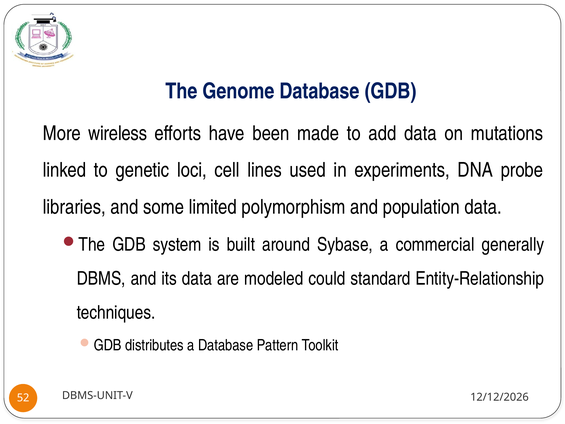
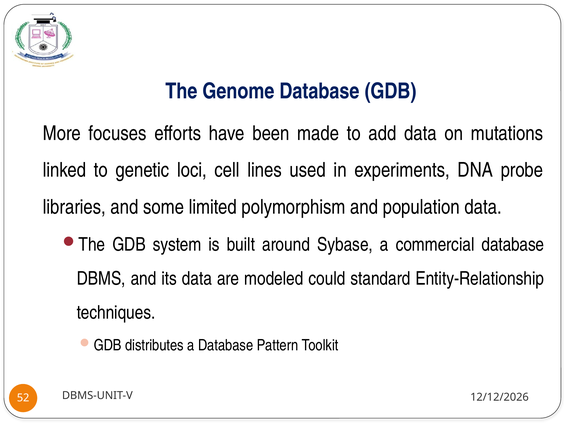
wireless: wireless -> focuses
commercial generally: generally -> database
